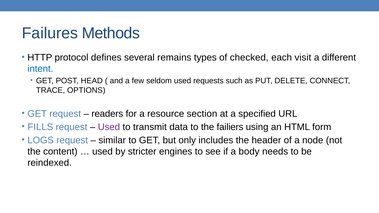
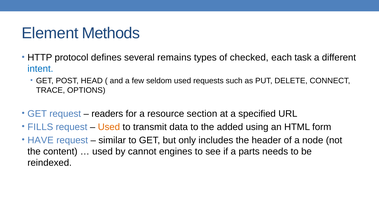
Failures: Failures -> Element
visit: visit -> task
Used at (109, 127) colour: purple -> orange
failiers: failiers -> added
LOGS: LOGS -> HAVE
stricter: stricter -> cannot
body: body -> parts
